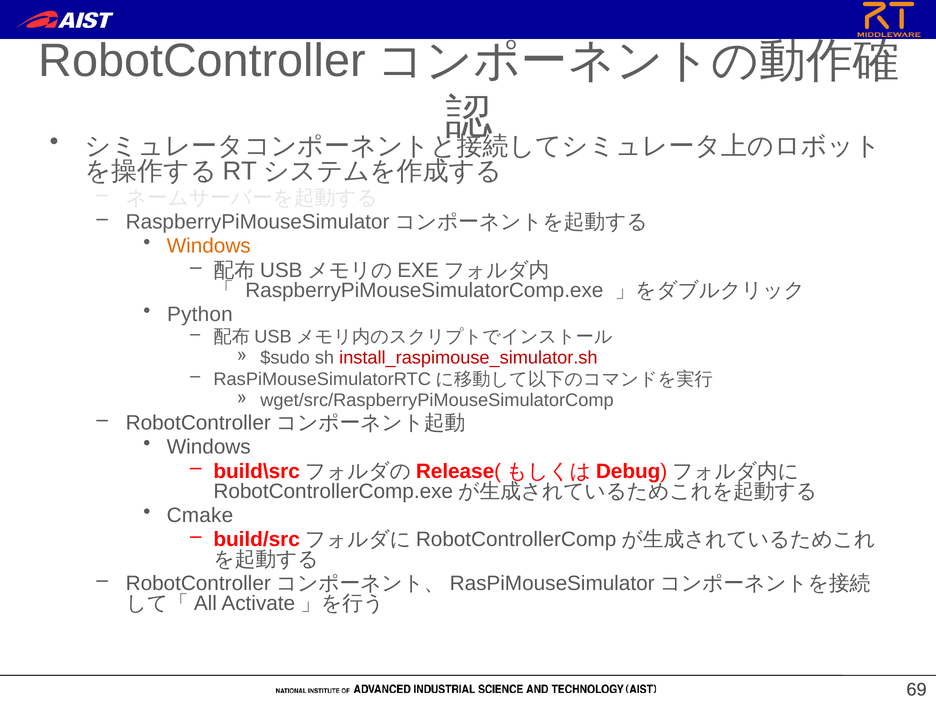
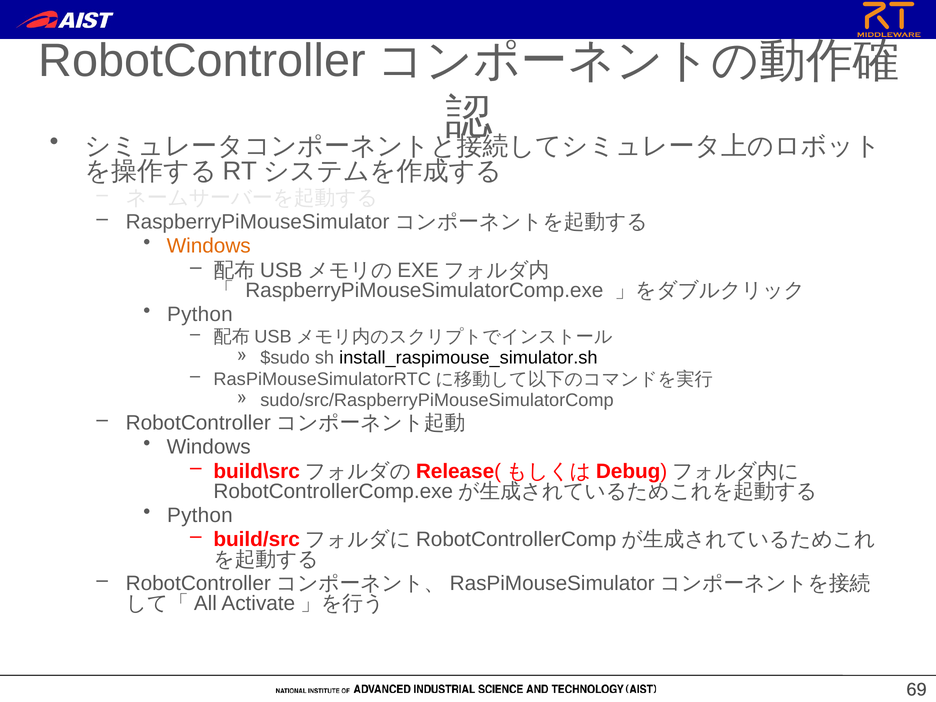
install_raspimouse_simulator.sh colour: red -> black
wget/src/RaspberryPiMouseSimulatorComp: wget/src/RaspberryPiMouseSimulatorComp -> sudo/src/RaspberryPiMouseSimulatorComp
Cmake at (200, 515): Cmake -> Python
